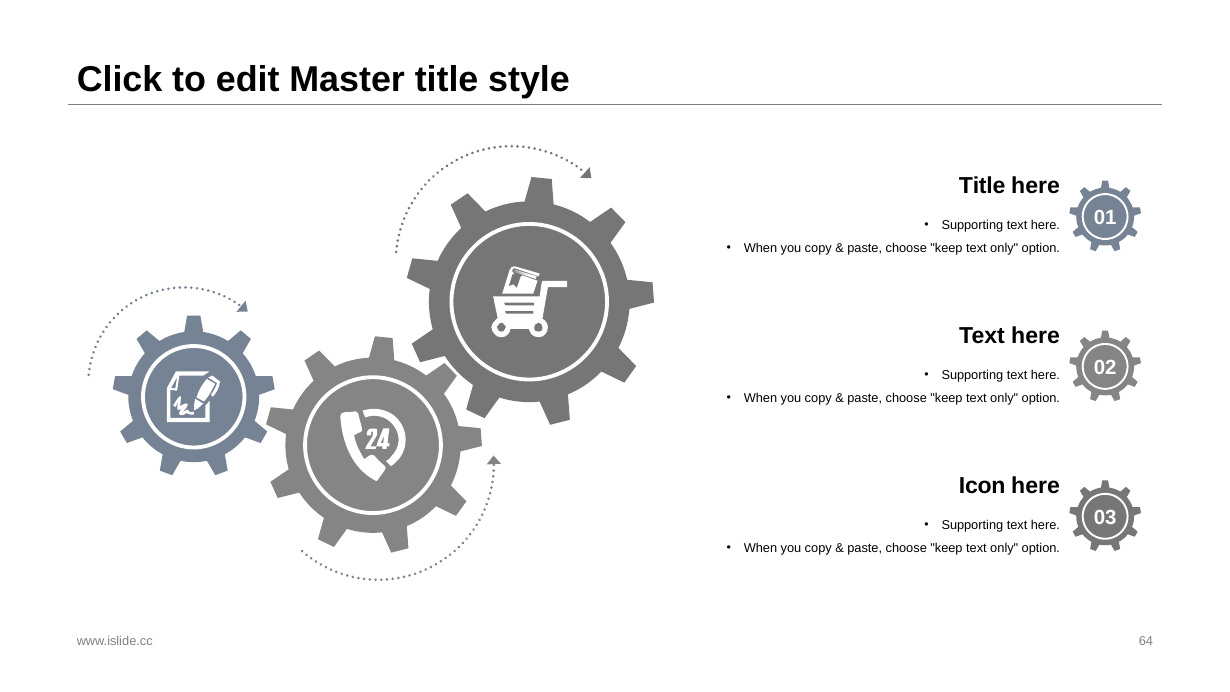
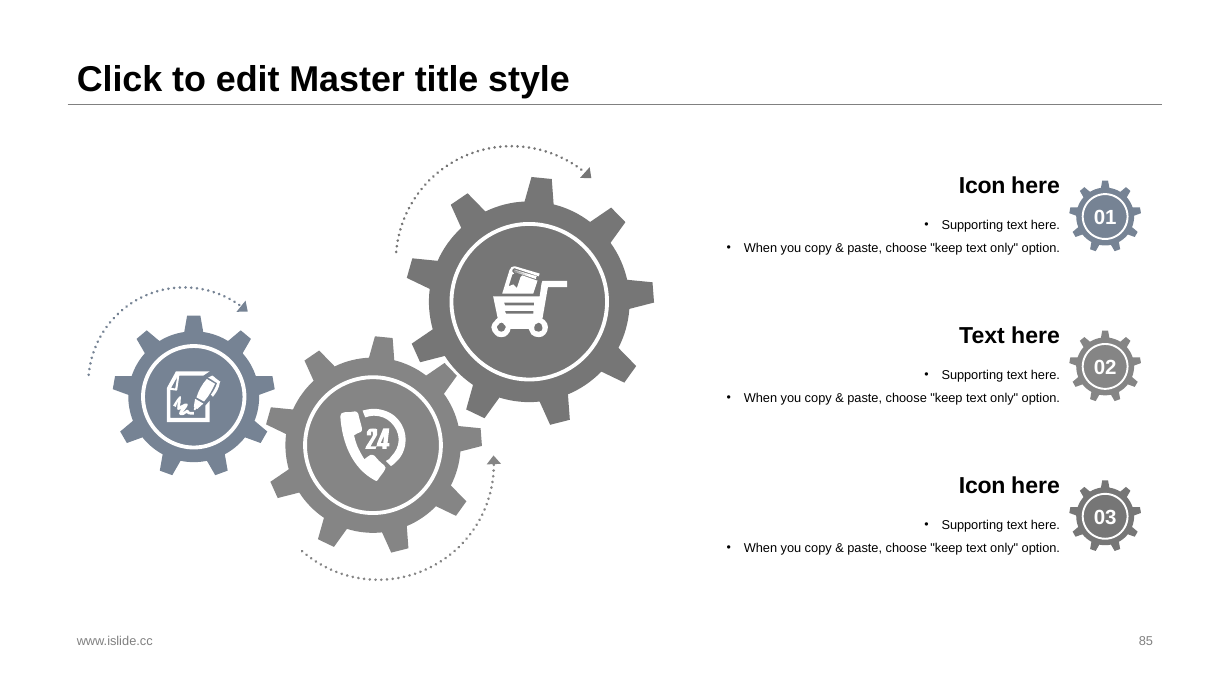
Title at (982, 186): Title -> Icon
64: 64 -> 85
